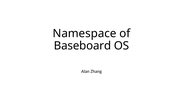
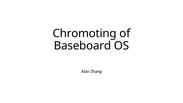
Namespace: Namespace -> Chromoting
